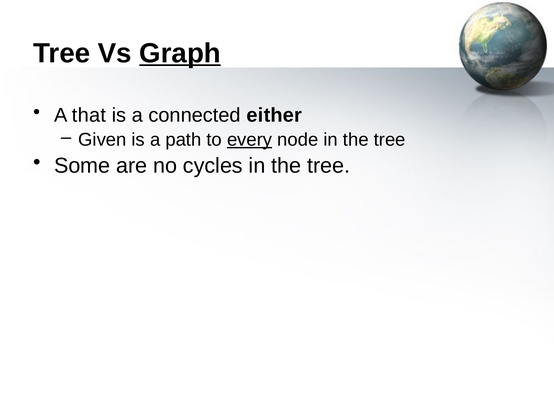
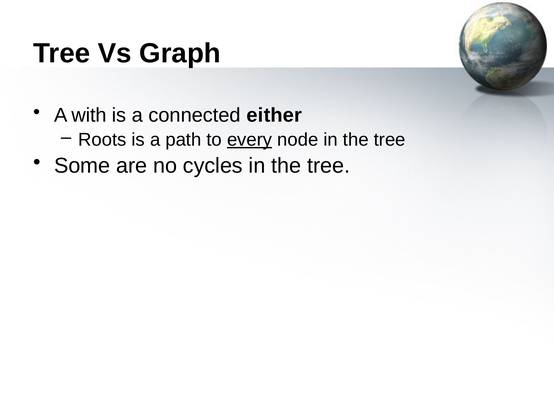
Graph underline: present -> none
that: that -> with
Given: Given -> Roots
